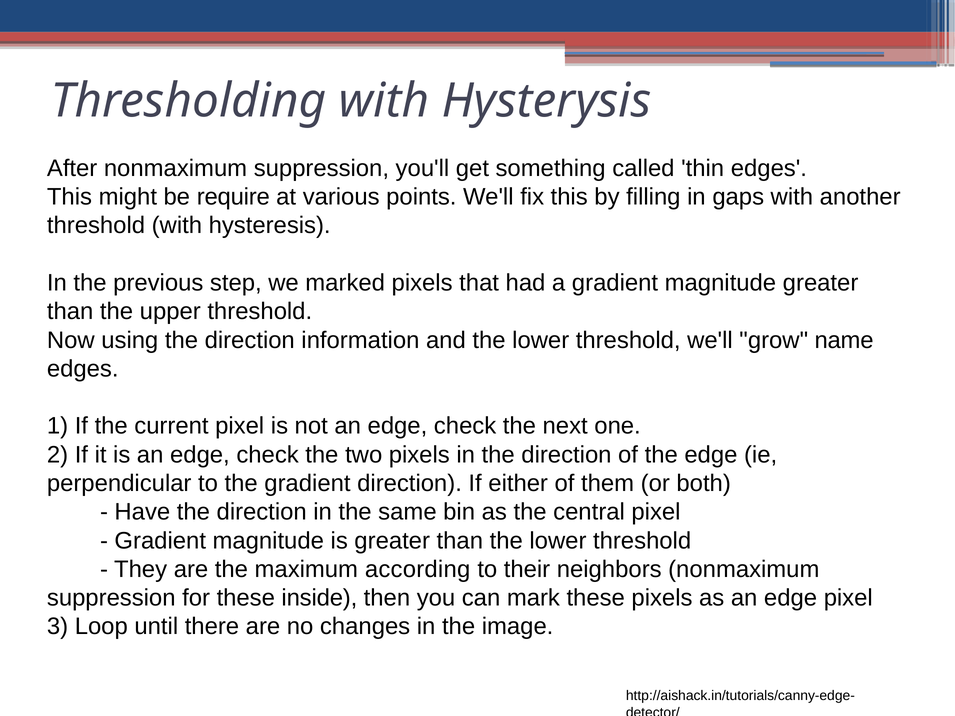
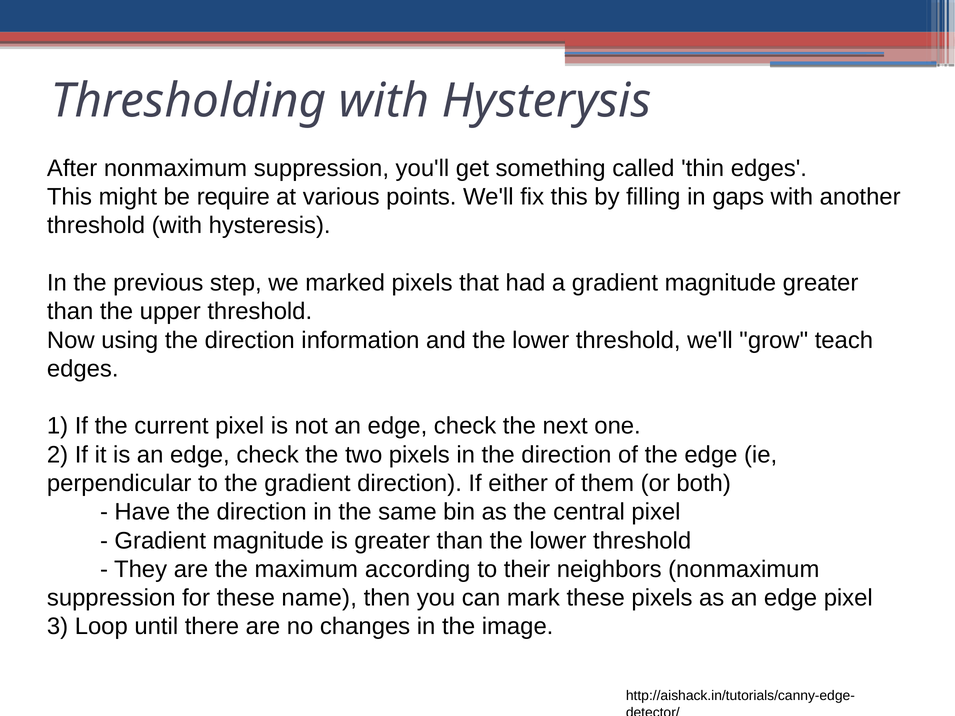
name: name -> teach
inside: inside -> name
